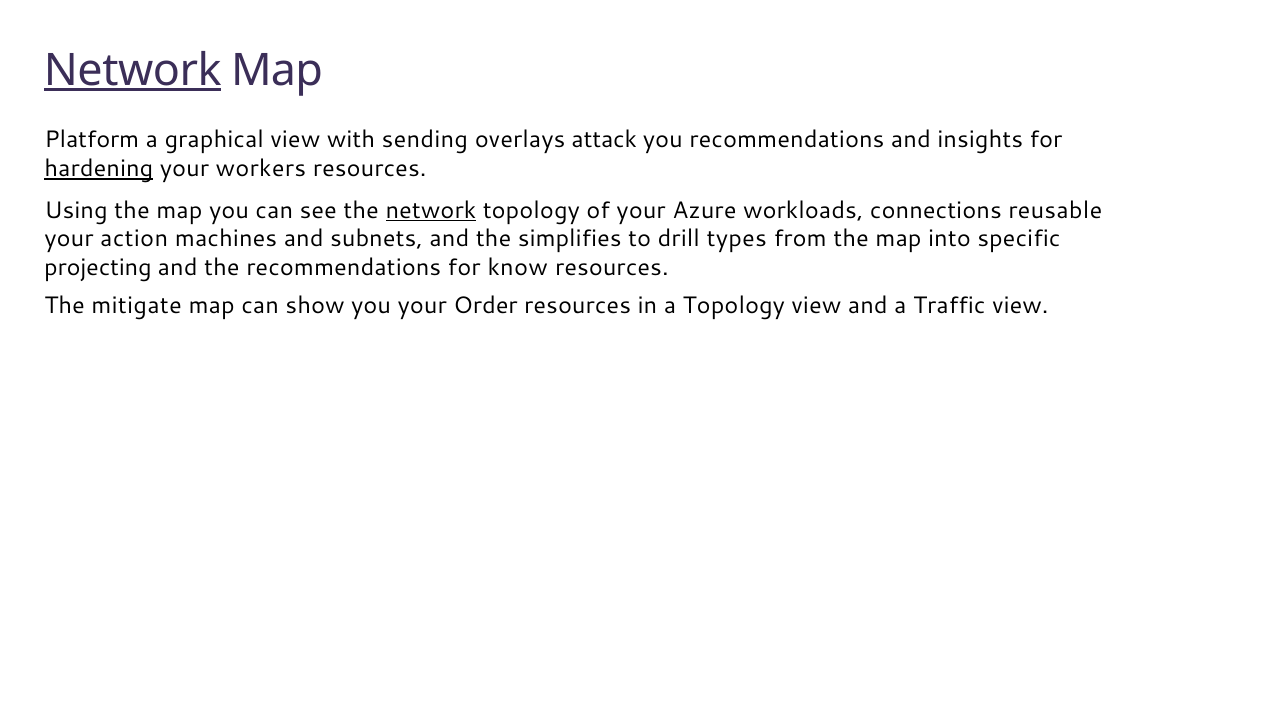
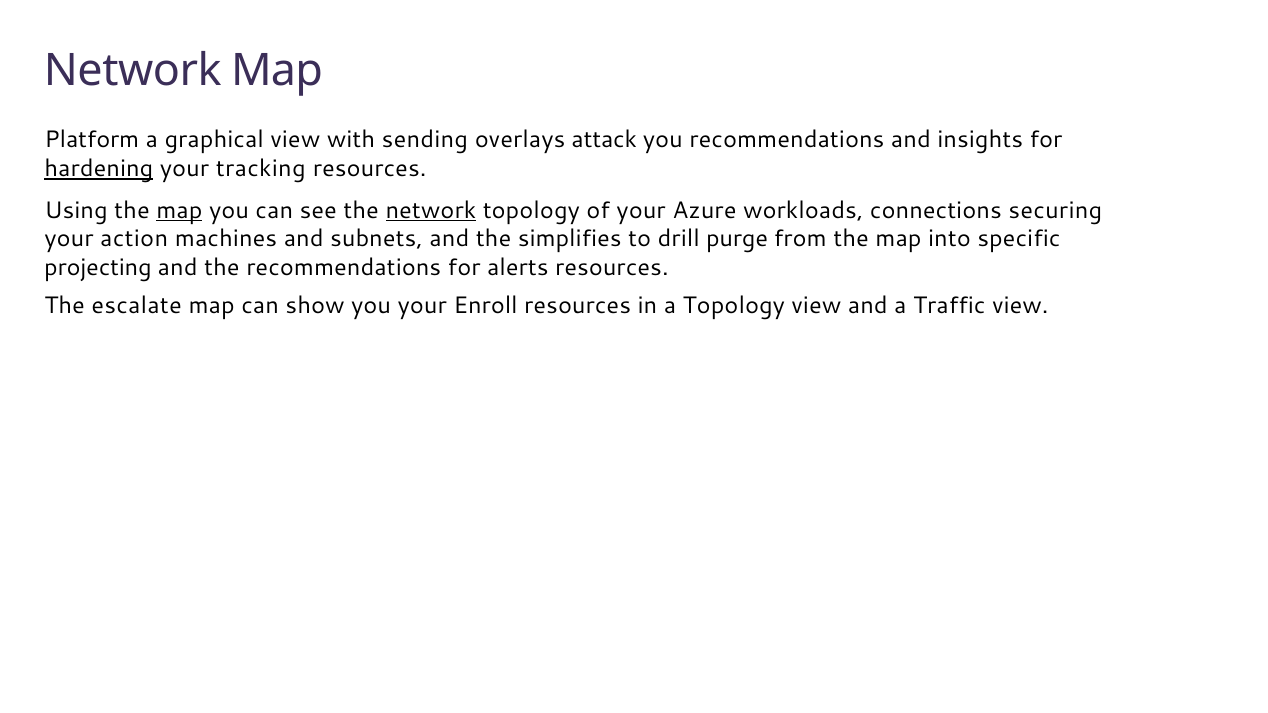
Network at (133, 70) underline: present -> none
workers: workers -> tracking
map at (179, 210) underline: none -> present
reusable: reusable -> securing
types: types -> purge
know: know -> alerts
mitigate: mitigate -> escalate
Order: Order -> Enroll
